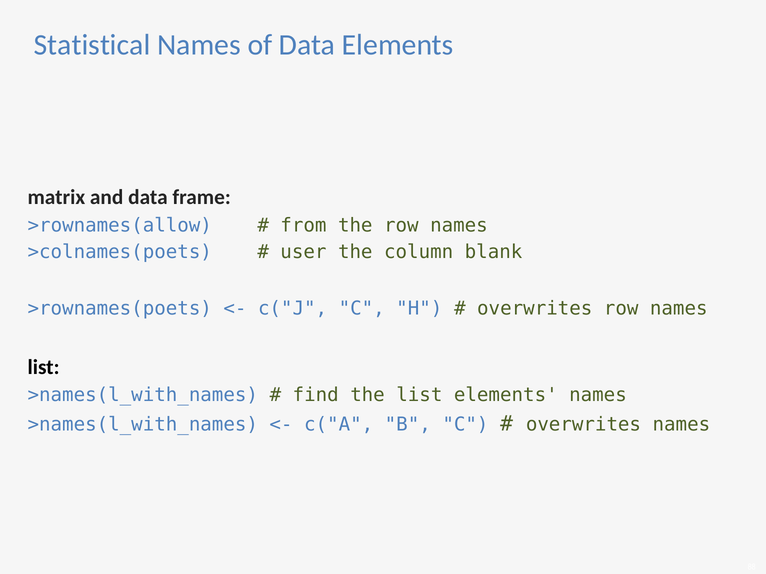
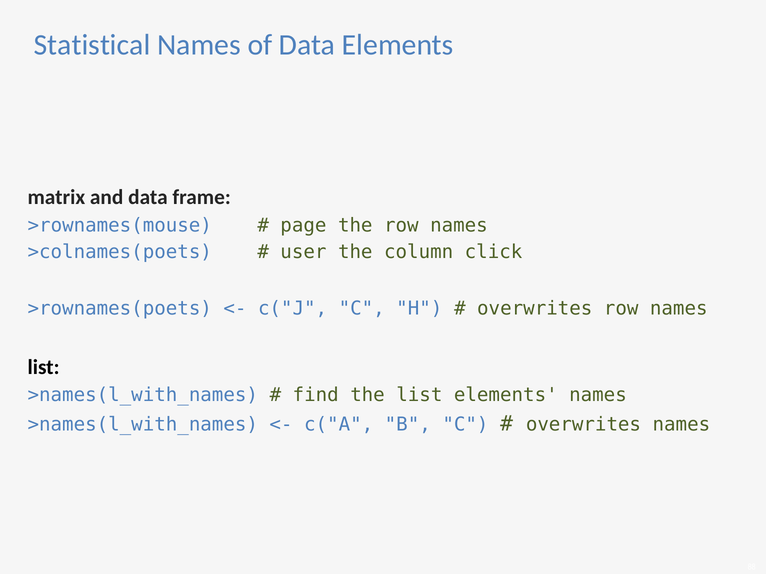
>rownames(allow: >rownames(allow -> >rownames(mouse
from: from -> page
blank: blank -> click
